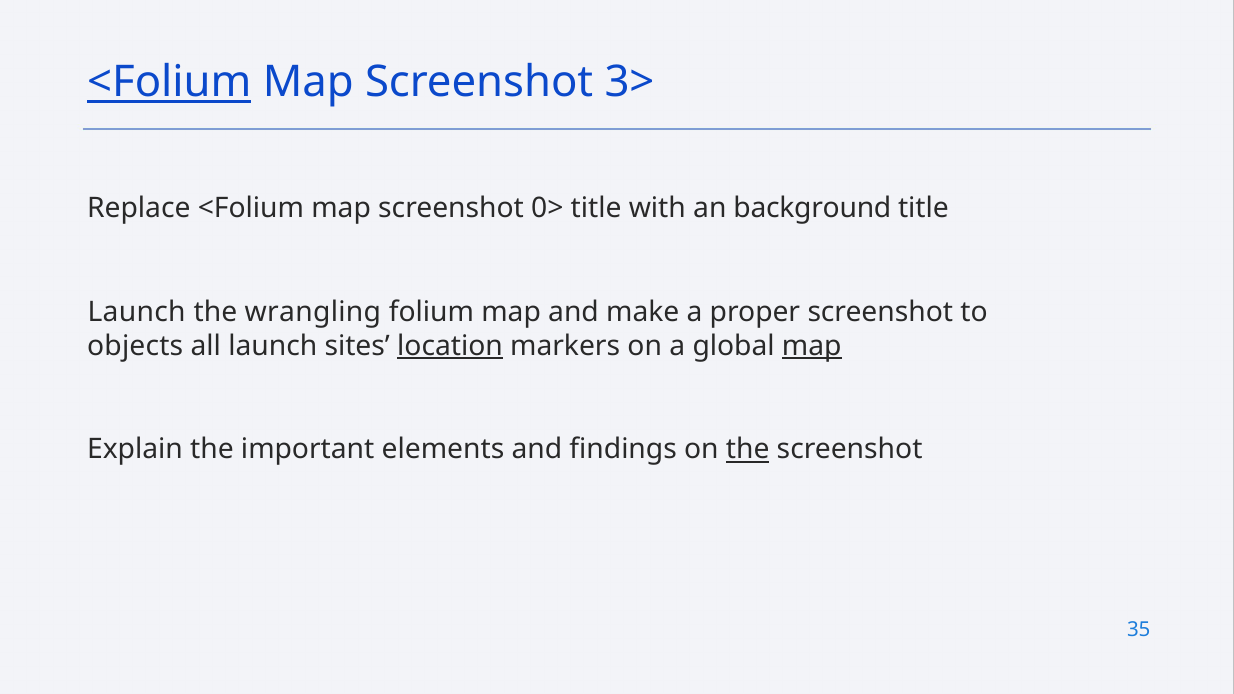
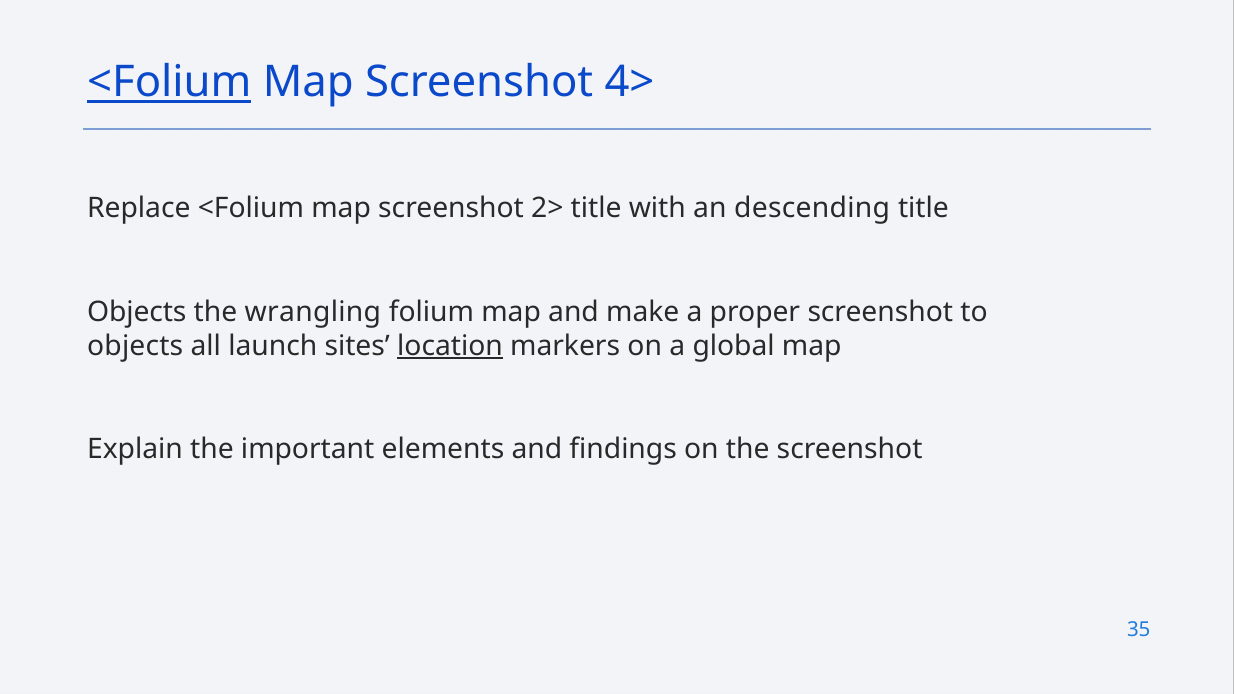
3>: 3> -> 4>
0>: 0> -> 2>
background: background -> descending
Launch at (137, 312): Launch -> Objects
map at (812, 346) underline: present -> none
the at (748, 450) underline: present -> none
